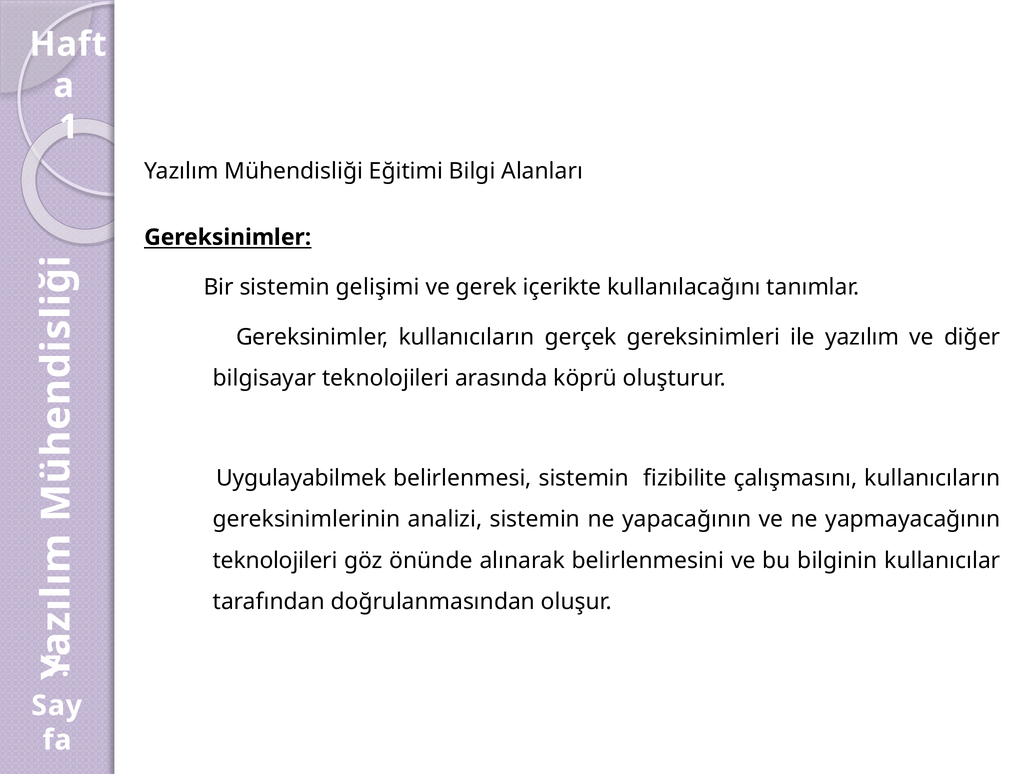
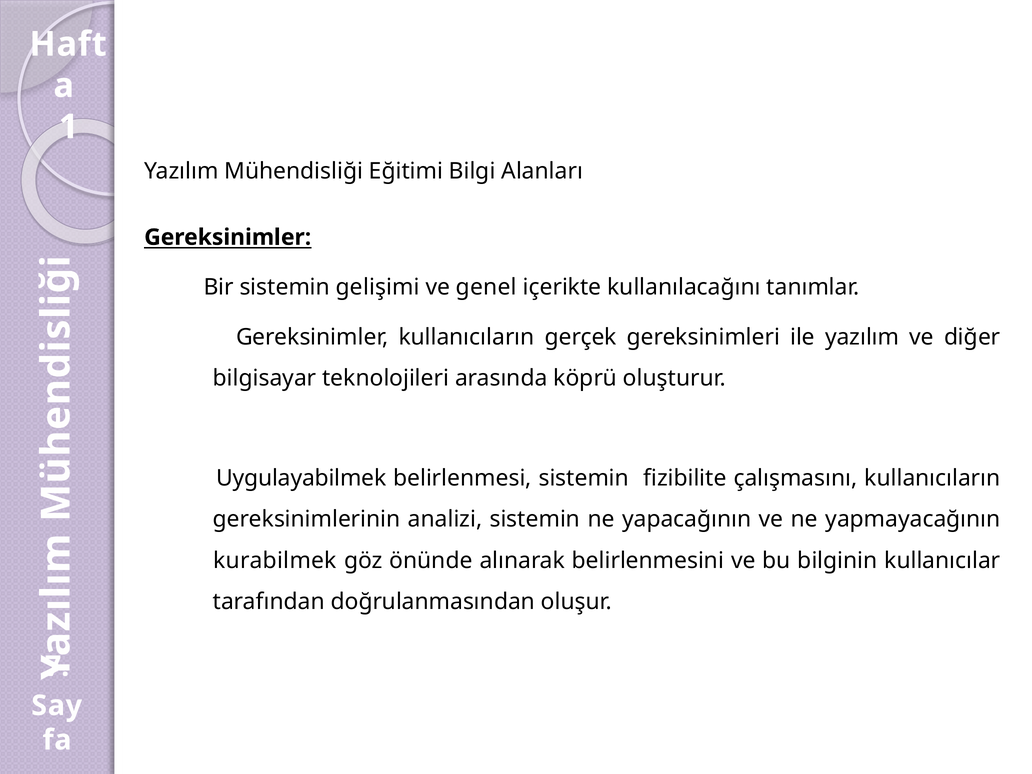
gerek: gerek -> genel
teknolojileri at (275, 560): teknolojileri -> kurabilmek
